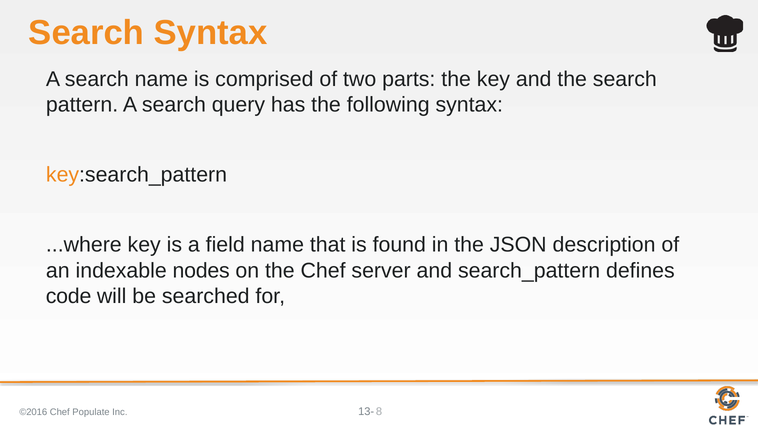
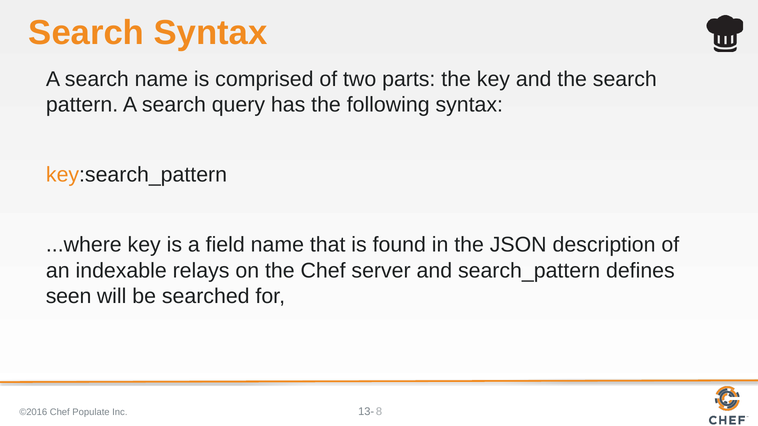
nodes: nodes -> relays
code: code -> seen
